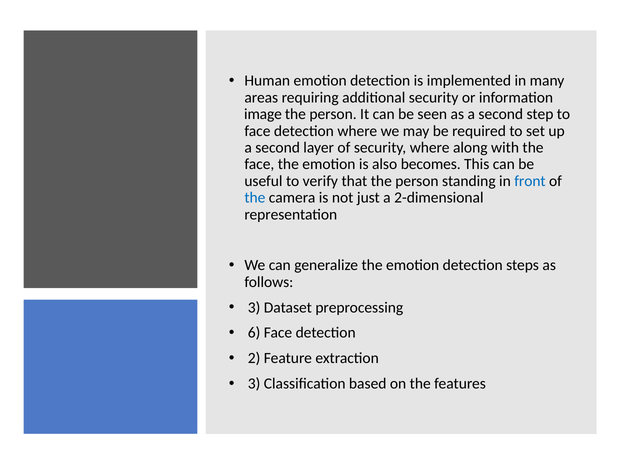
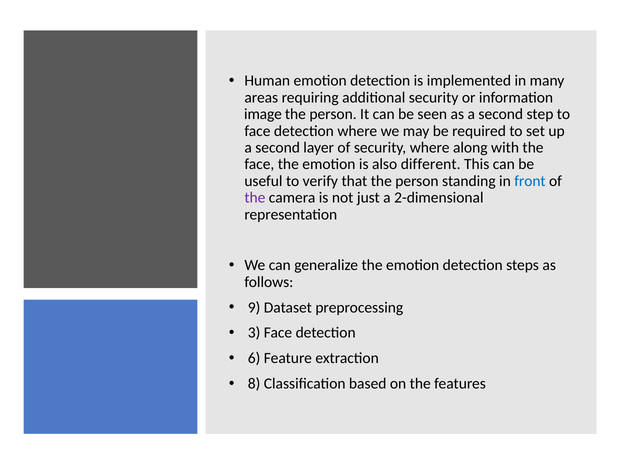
becomes: becomes -> different
the at (255, 198) colour: blue -> purple
3 at (254, 307): 3 -> 9
6: 6 -> 3
2: 2 -> 6
3 at (254, 384): 3 -> 8
